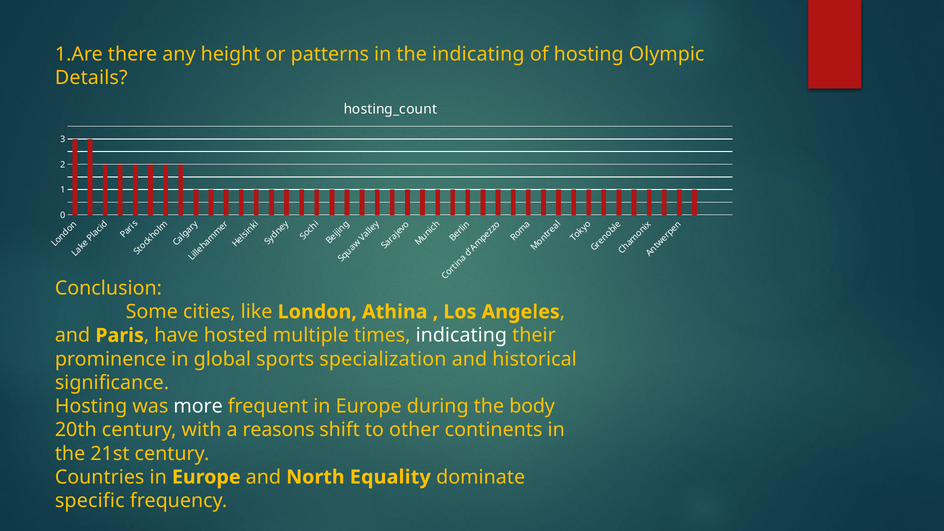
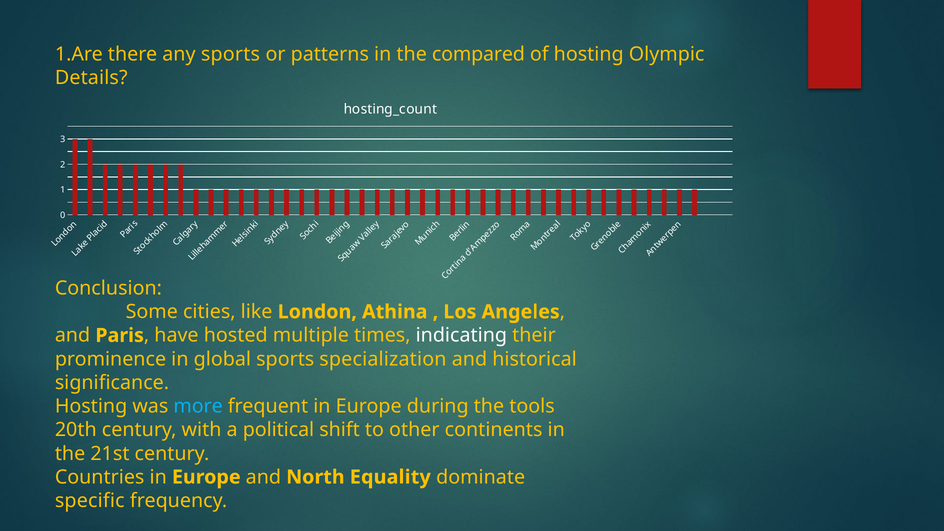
any height: height -> sports
the indicating: indicating -> compared
more colour: white -> light blue
body: body -> tools
reasons: reasons -> political
